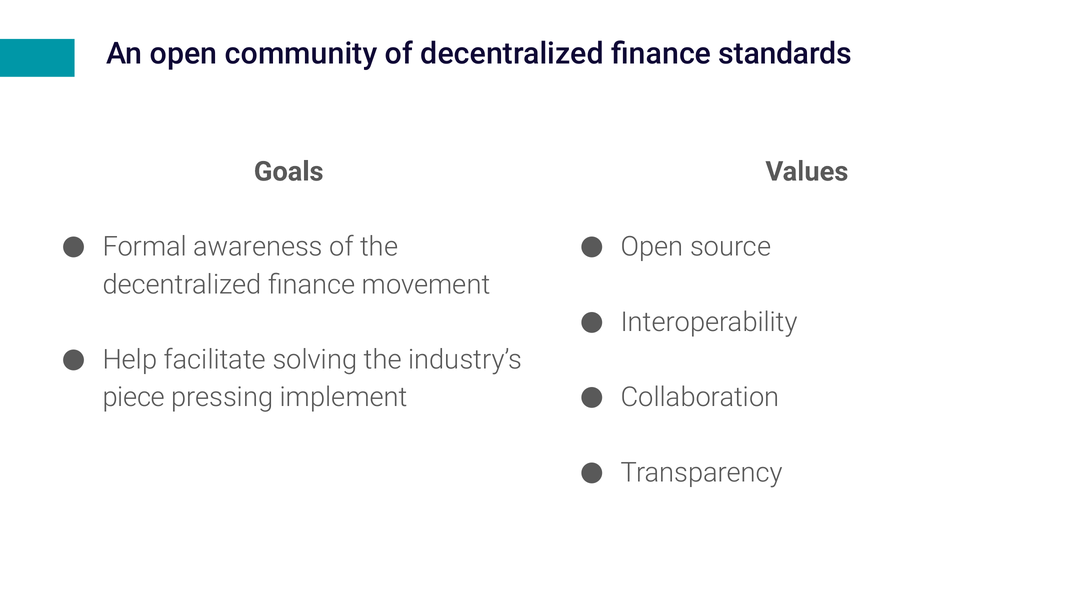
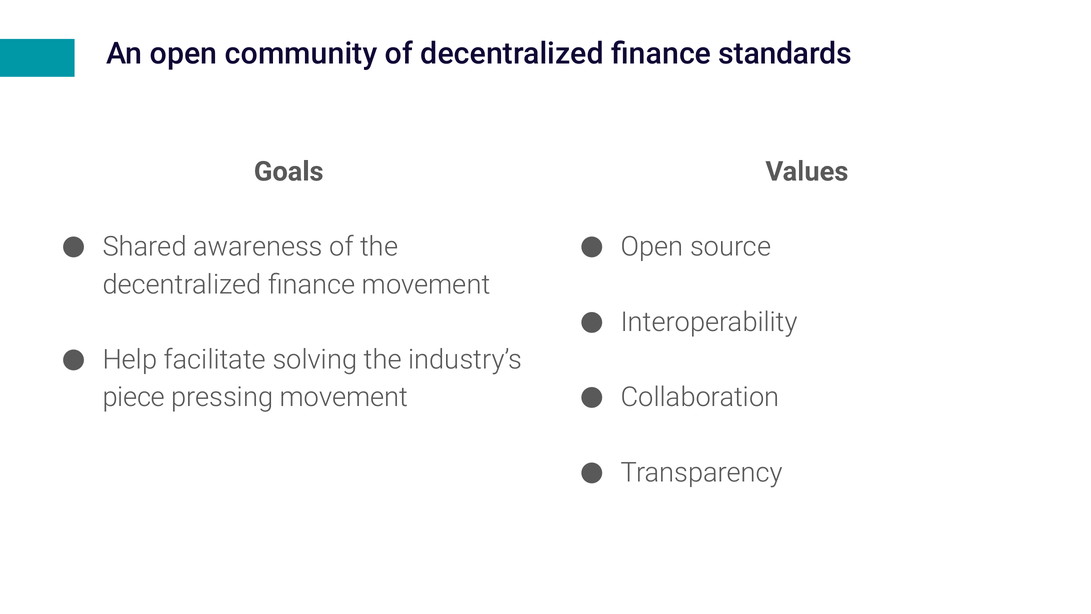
Formal: Formal -> Shared
pressing implement: implement -> movement
